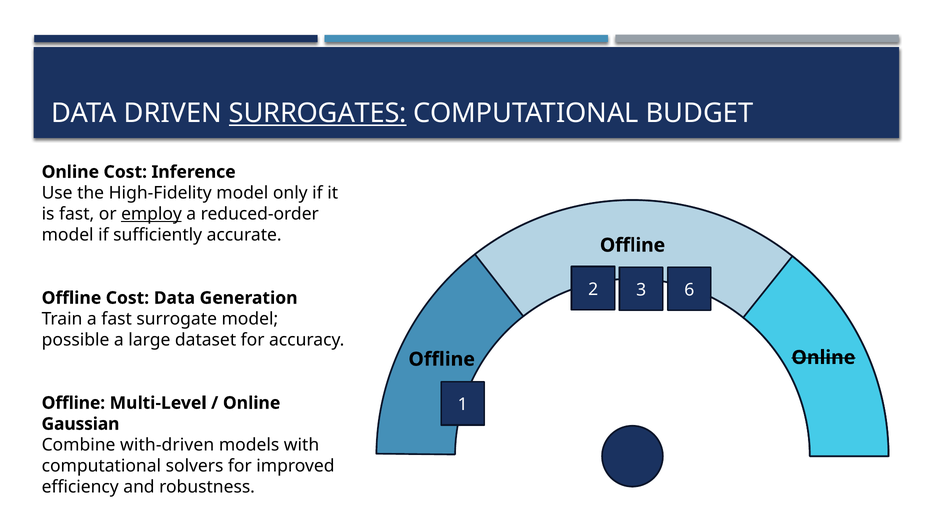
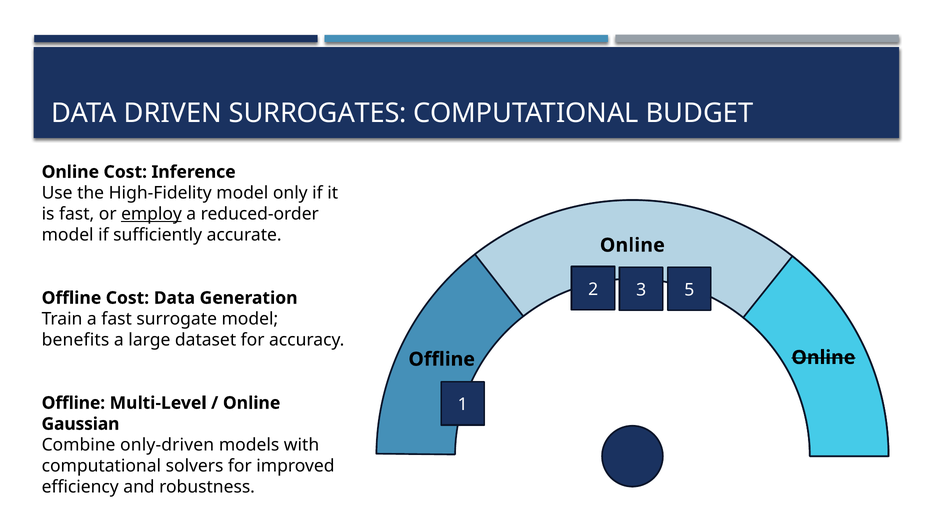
SURROGATES underline: present -> none
Offline at (633, 245): Offline -> Online
6: 6 -> 5
possible: possible -> benefits
with-driven: with-driven -> only-driven
